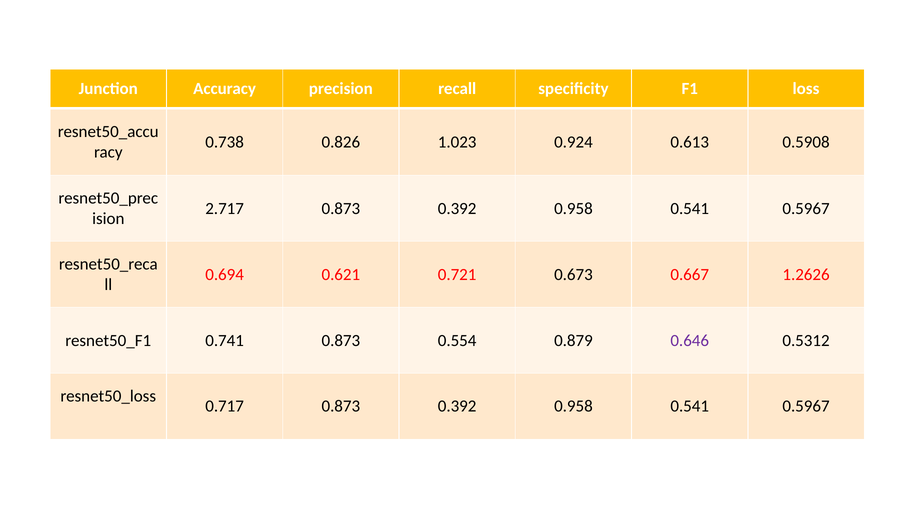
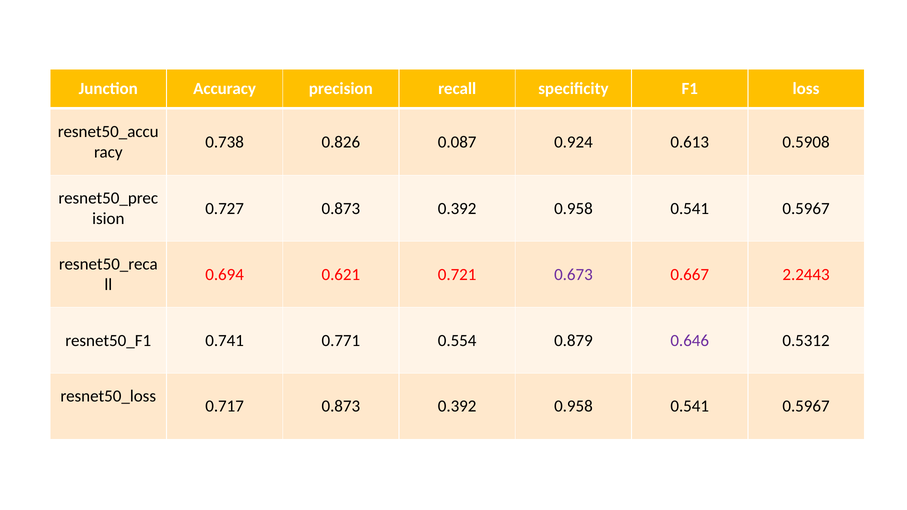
1.023: 1.023 -> 0.087
2.717: 2.717 -> 0.727
0.673 colour: black -> purple
1.2626: 1.2626 -> 2.2443
0.741 0.873: 0.873 -> 0.771
